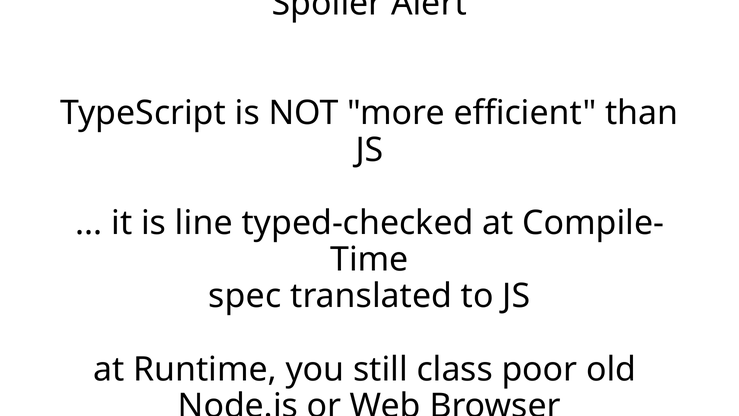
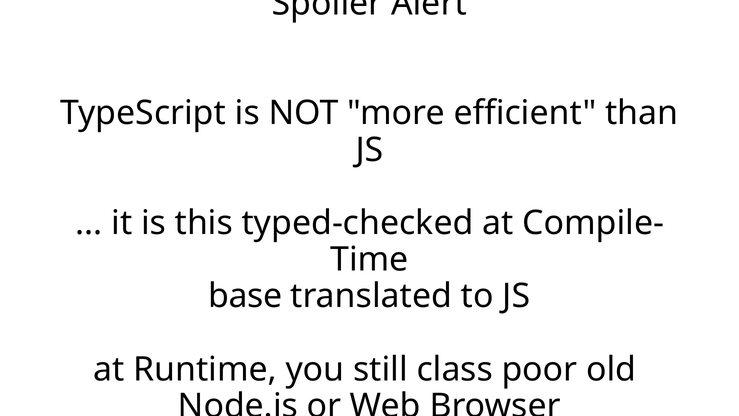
line: line -> this
spec: spec -> base
